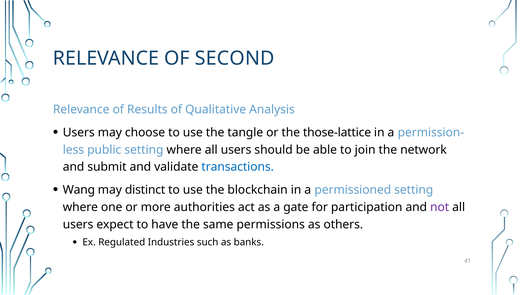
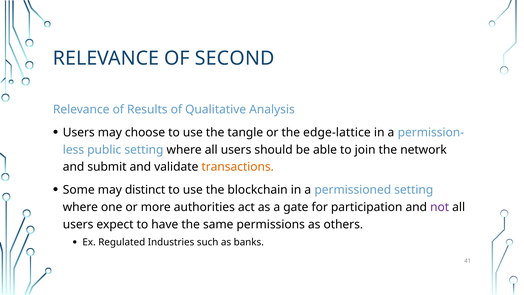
those-lattice: those-lattice -> edge-lattice
transactions colour: blue -> orange
Wang: Wang -> Some
